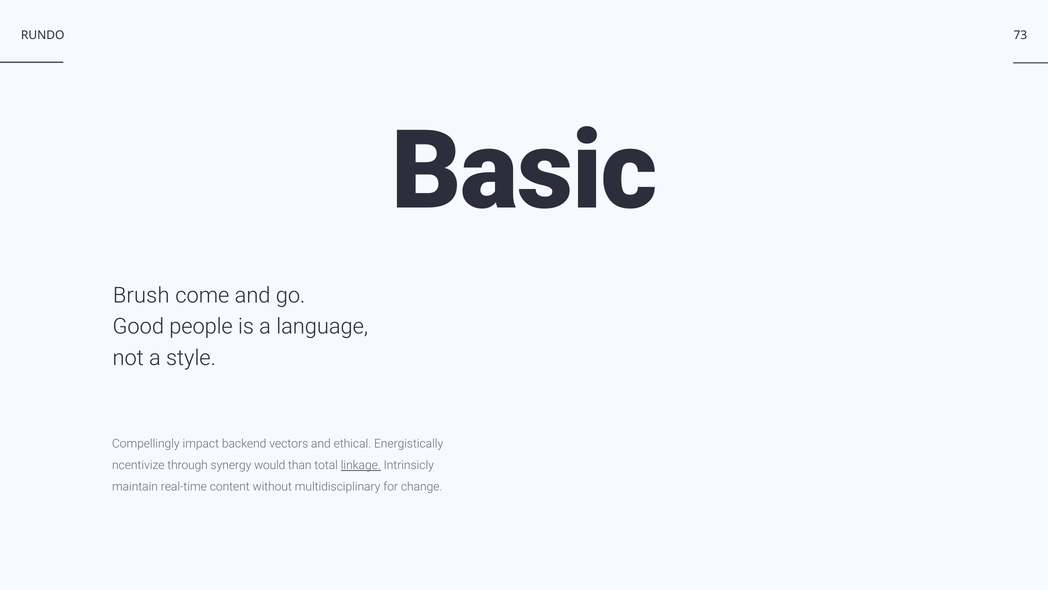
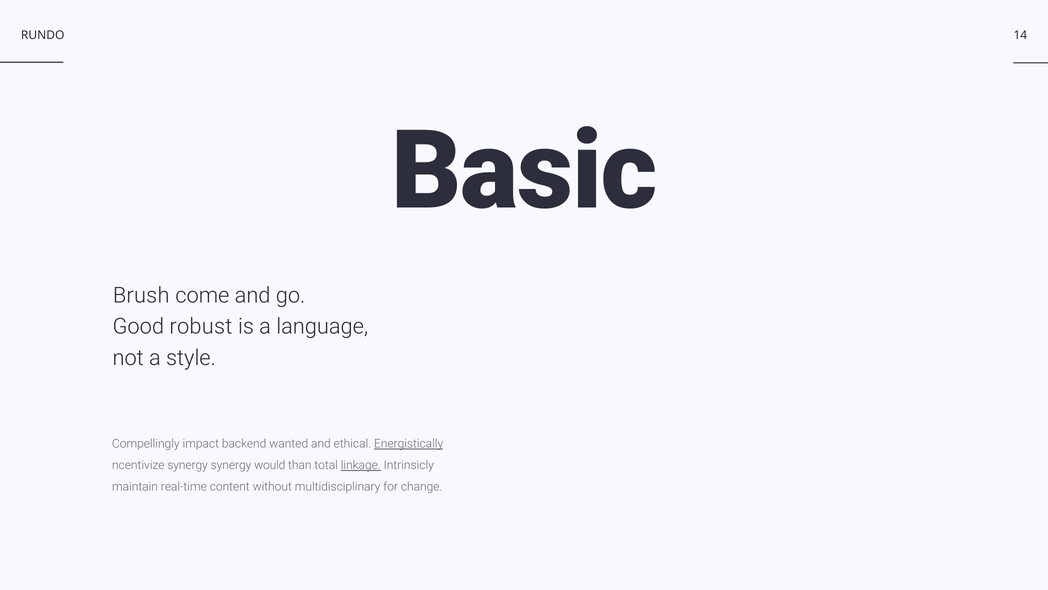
73: 73 -> 14
people: people -> robust
vectors: vectors -> wanted
Energistically underline: none -> present
ncentivize through: through -> synergy
